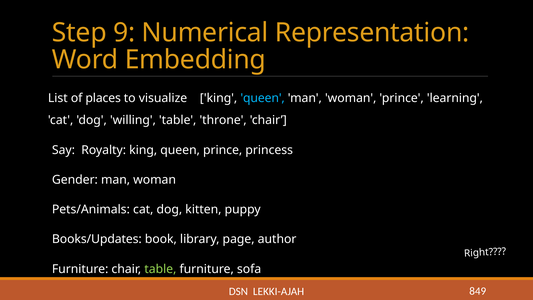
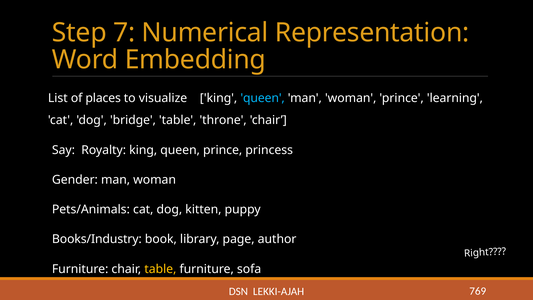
9: 9 -> 7
willing: willing -> bridge
Books/Updates: Books/Updates -> Books/Industry
table at (160, 269) colour: light green -> yellow
849: 849 -> 769
